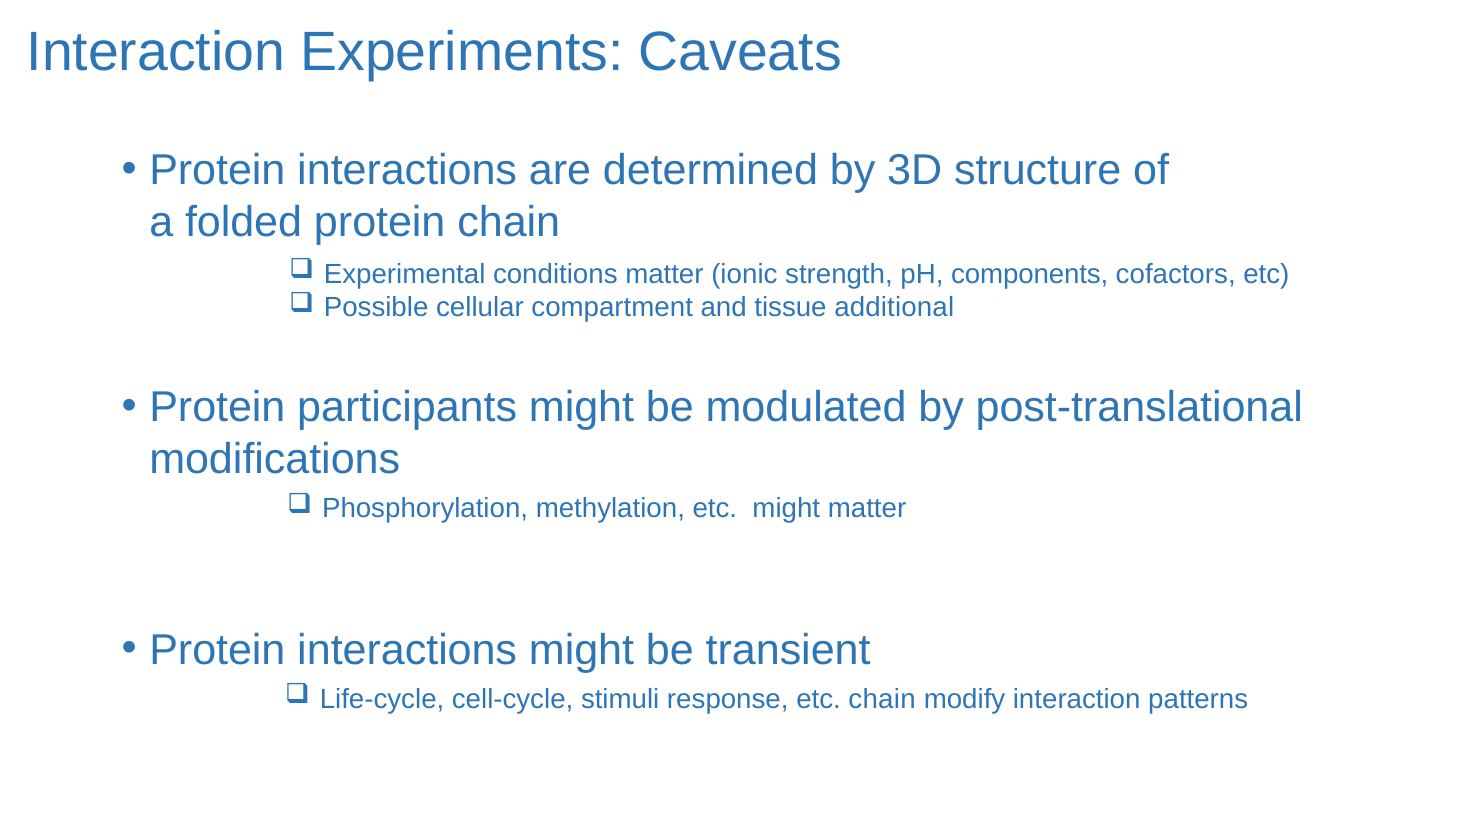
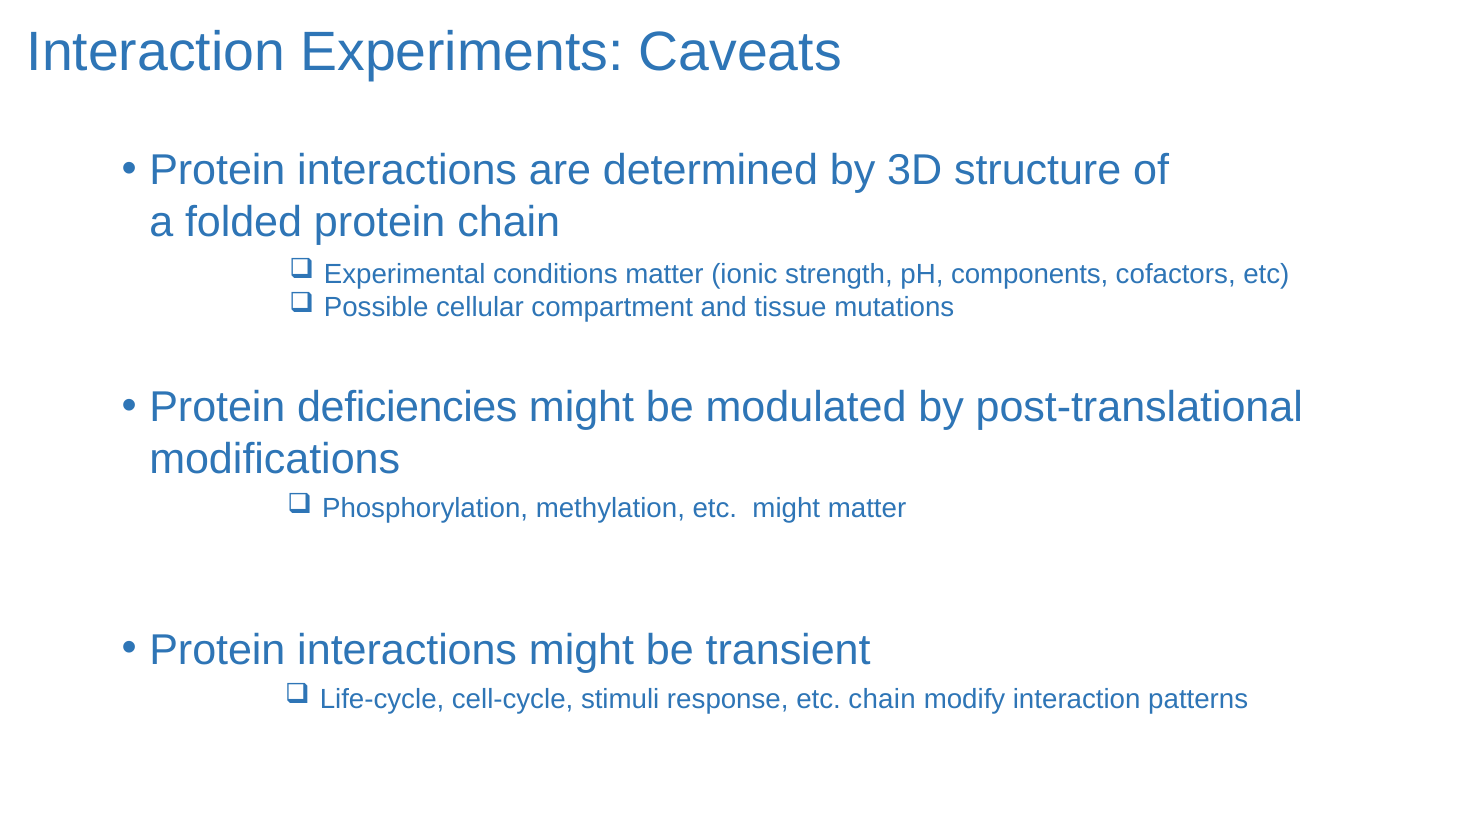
additional: additional -> mutations
participants: participants -> deficiencies
